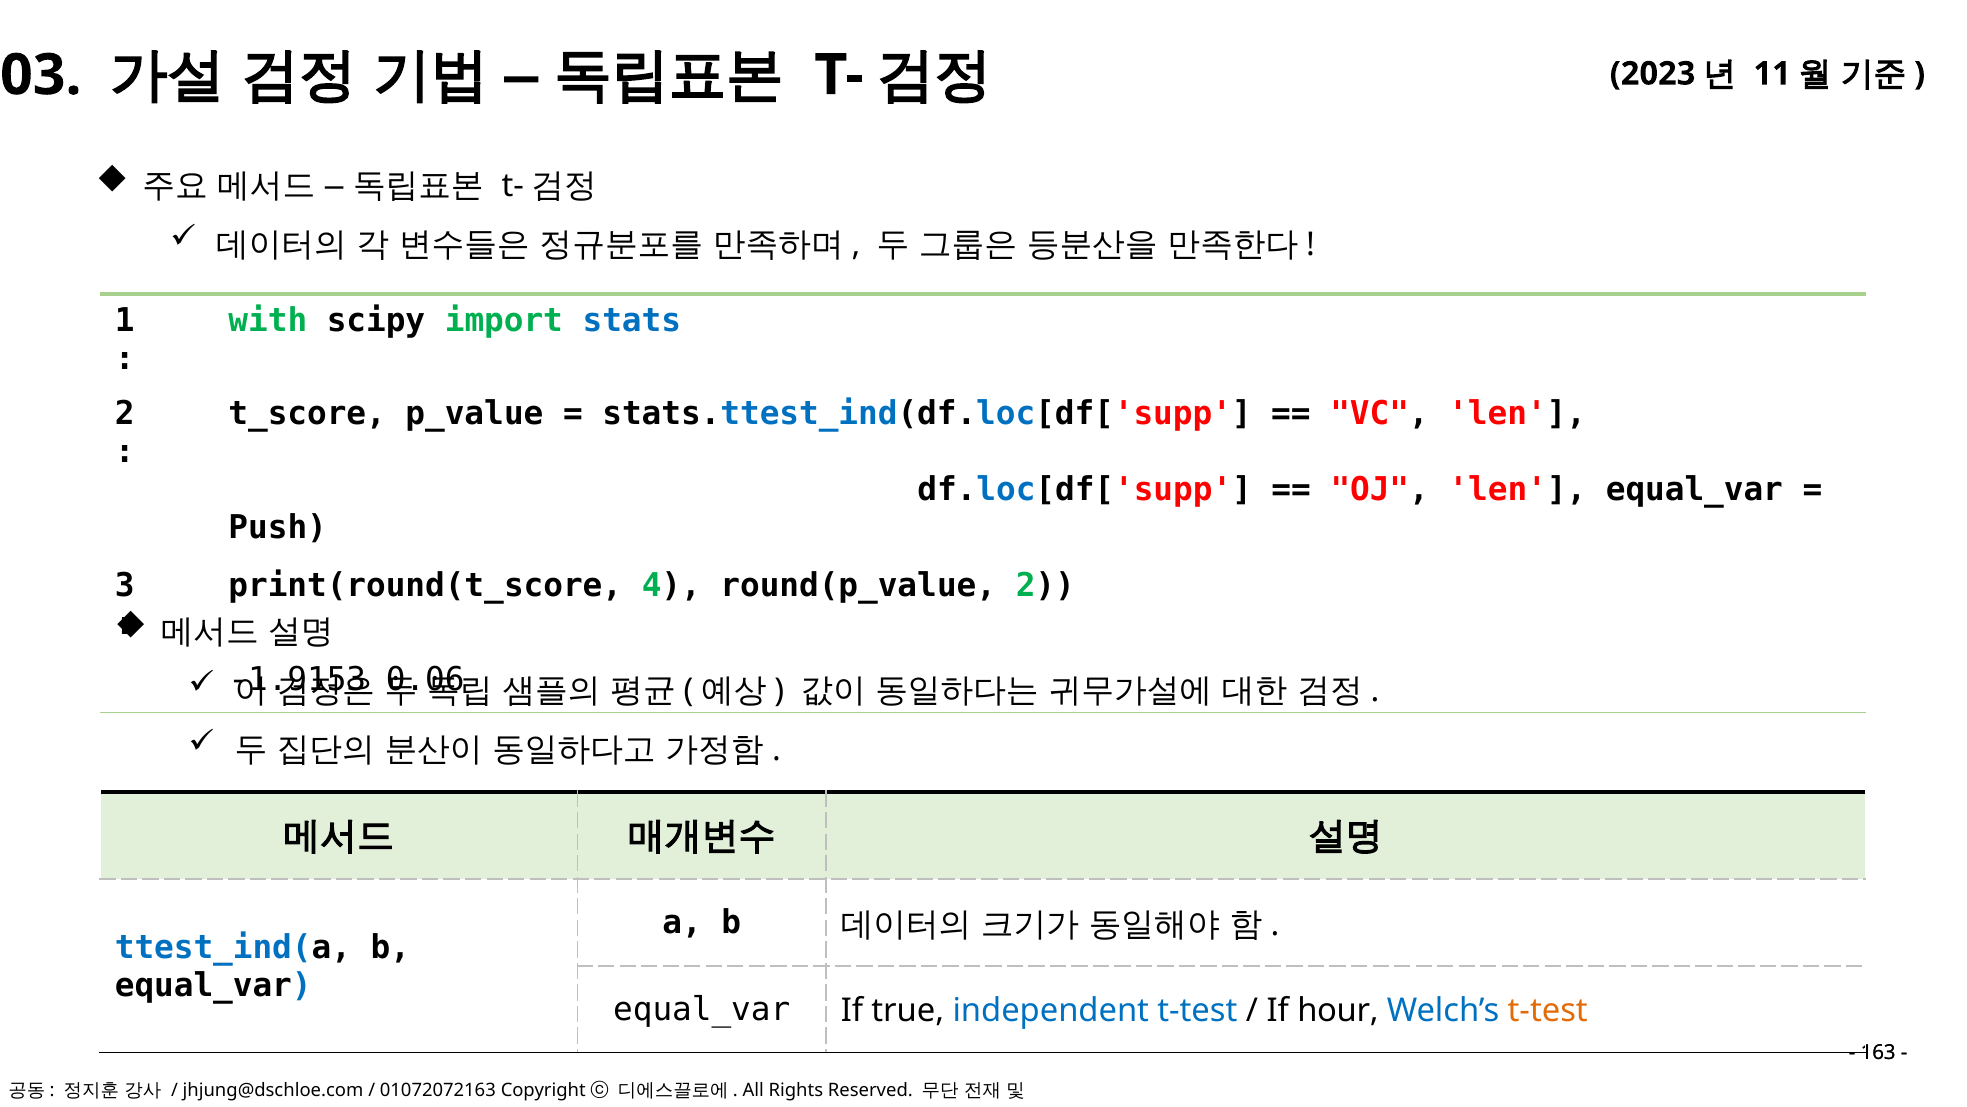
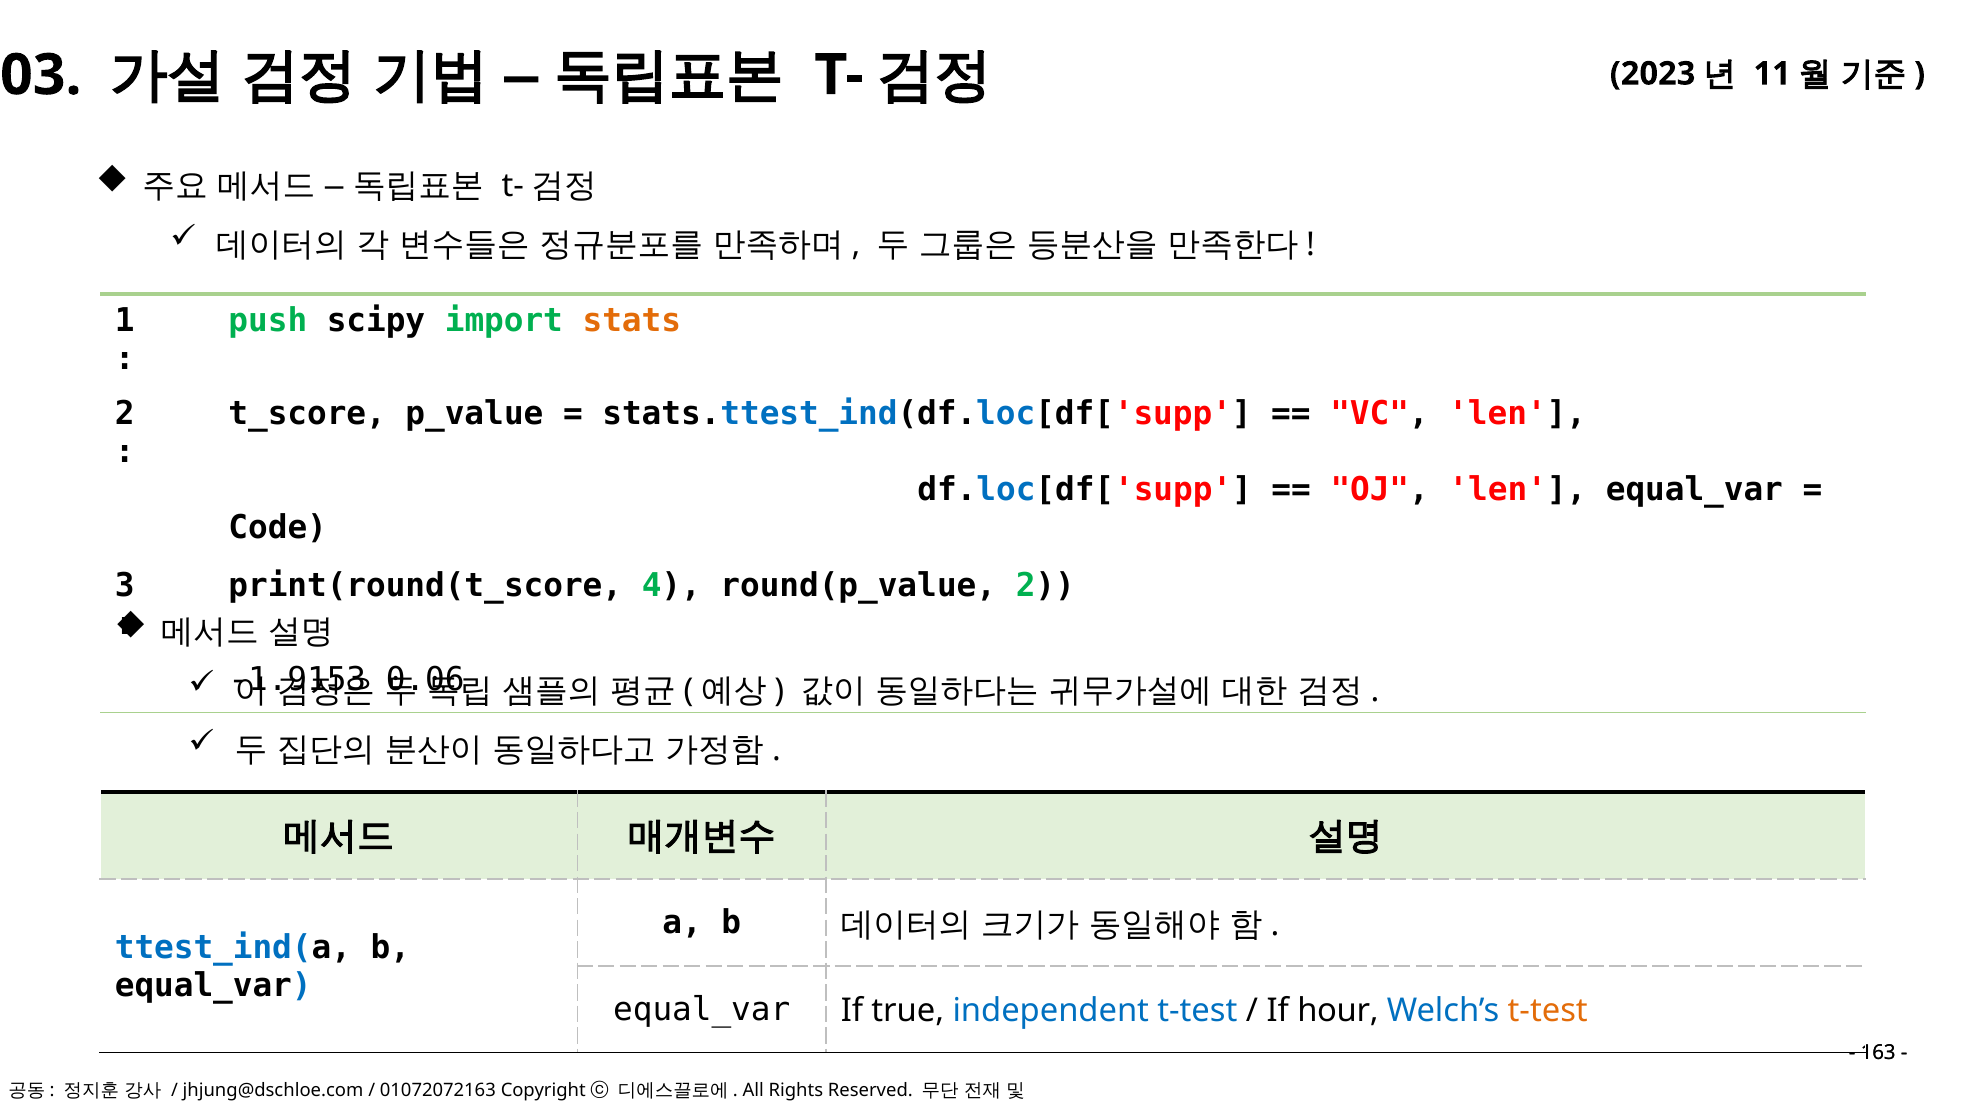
with: with -> push
stats colour: blue -> orange
Push: Push -> Code
